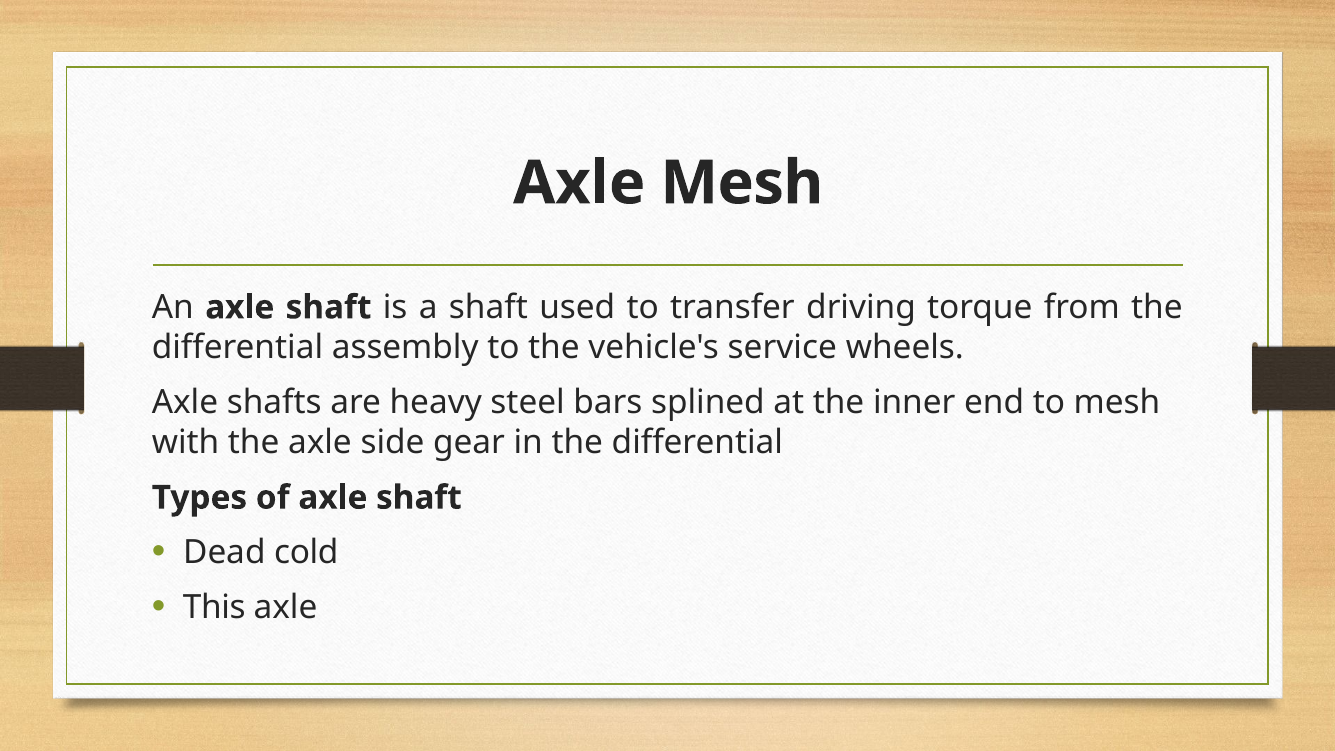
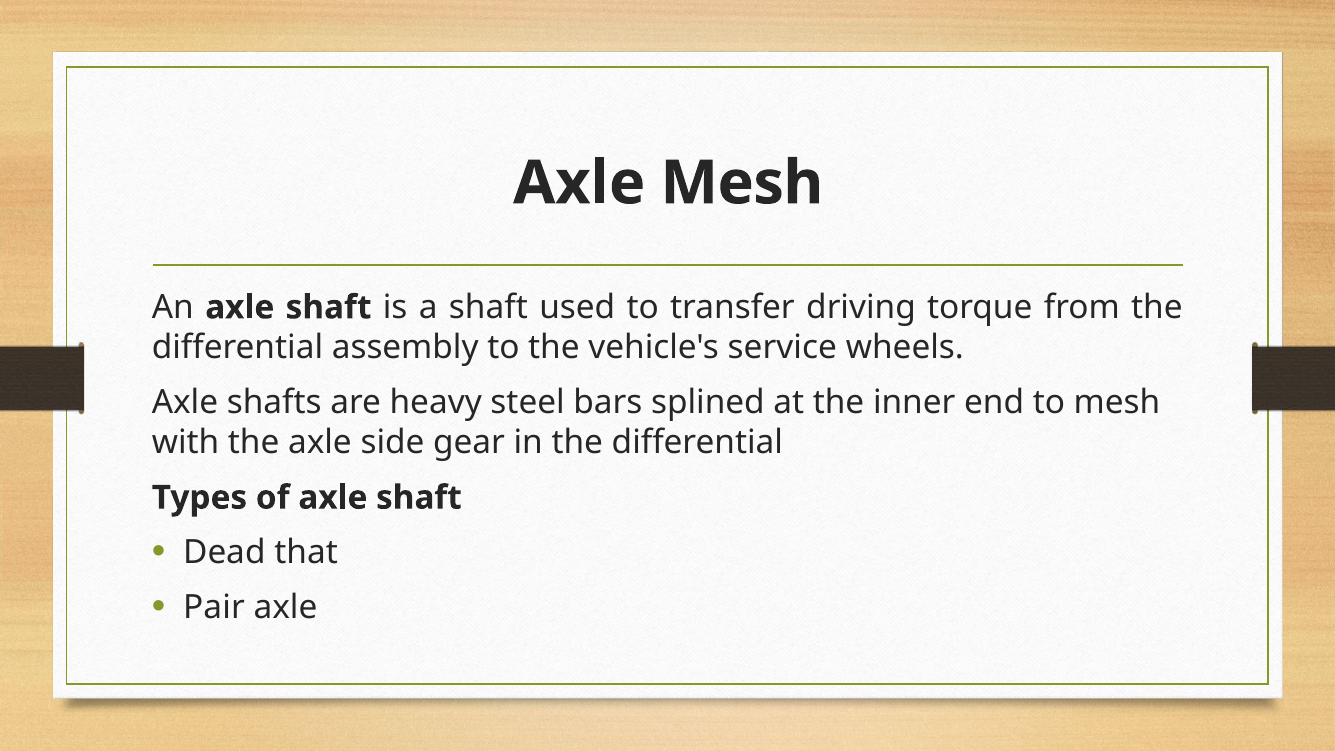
cold: cold -> that
This: This -> Pair
